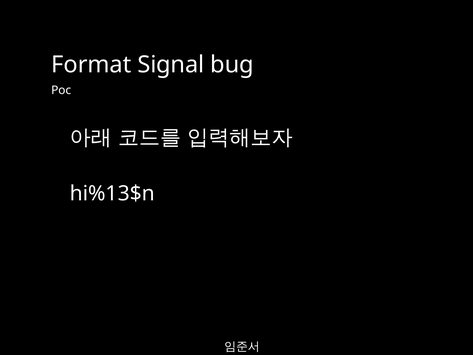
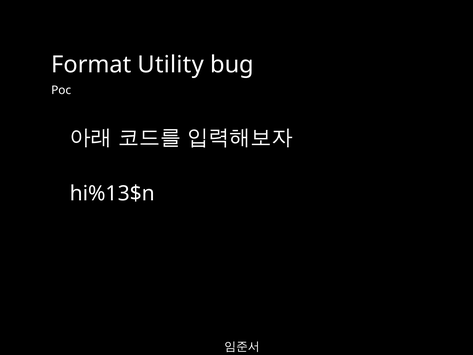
Signal: Signal -> Utility
